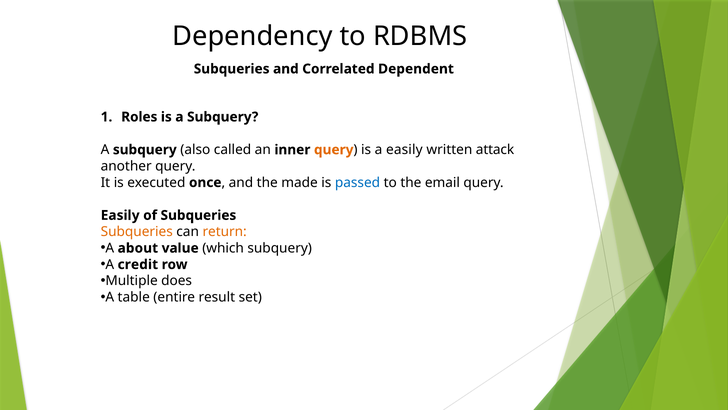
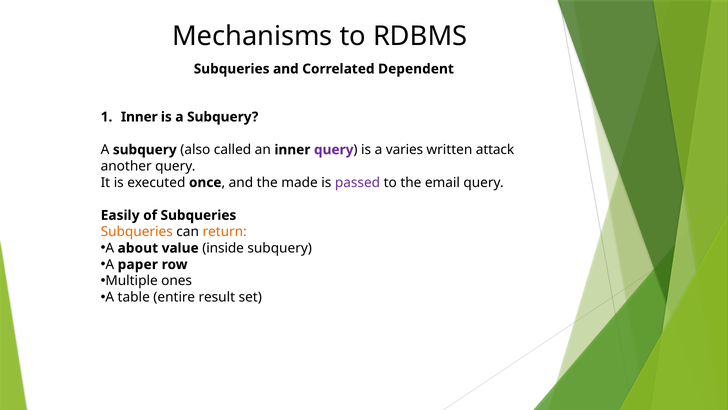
Dependency: Dependency -> Mechanisms
Roles at (139, 117): Roles -> Inner
query at (334, 150) colour: orange -> purple
a easily: easily -> varies
passed colour: blue -> purple
which: which -> inside
credit: credit -> paper
does: does -> ones
